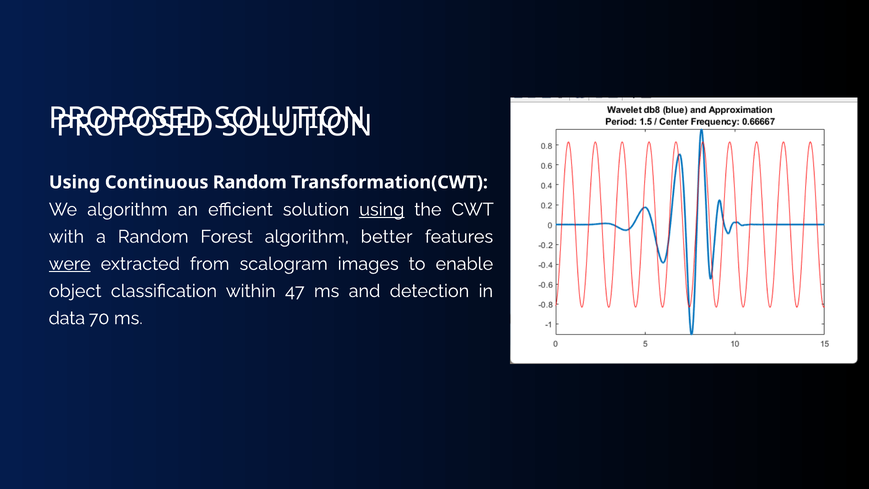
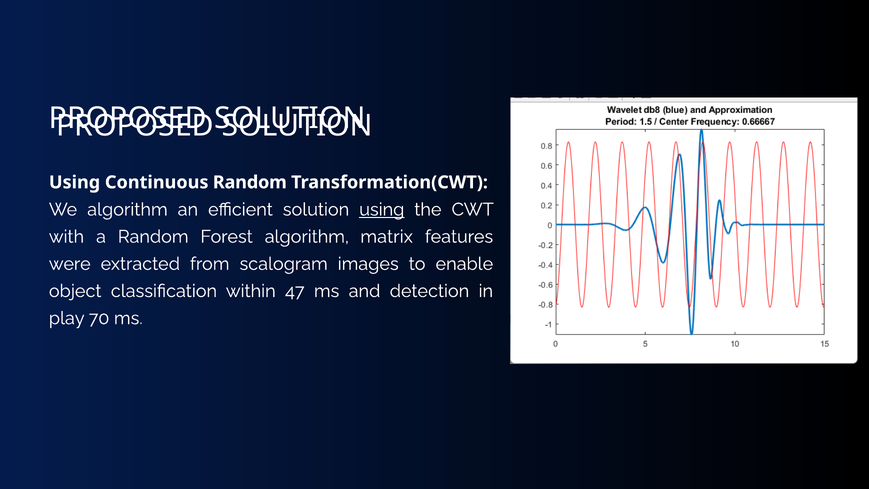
better: better -> matrix
were underline: present -> none
data: data -> play
